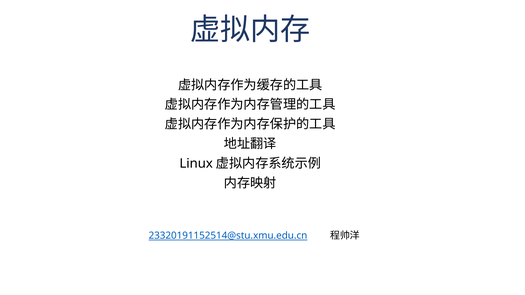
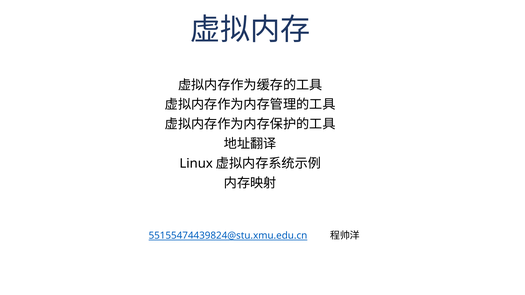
23320191152514@stu.xmu.edu.cn: 23320191152514@stu.xmu.edu.cn -> 55155474439824@stu.xmu.edu.cn
